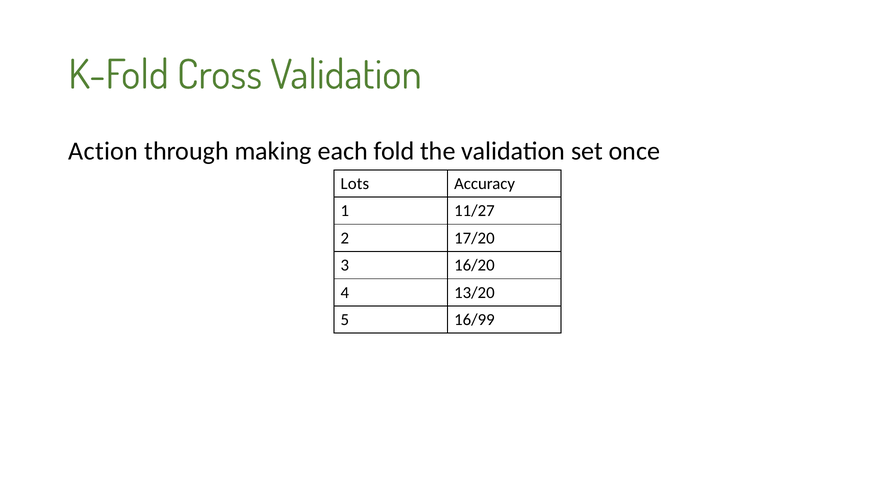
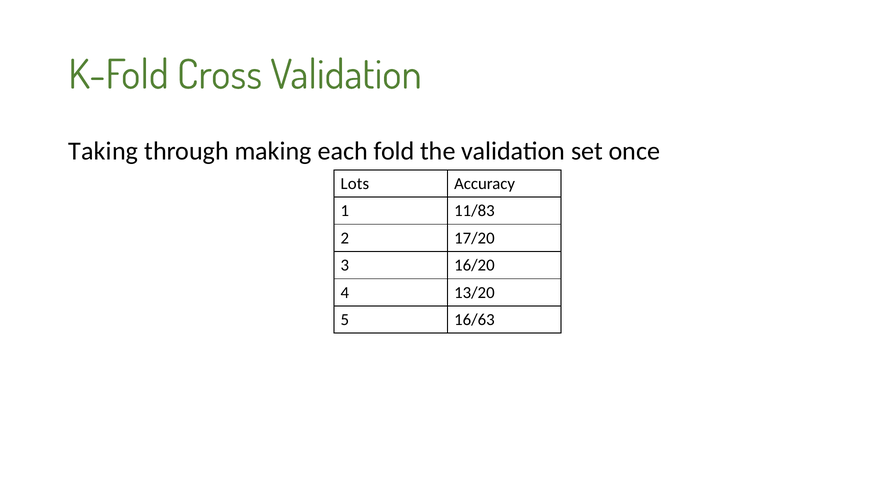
Action: Action -> Taking
11/27: 11/27 -> 11/83
16/99: 16/99 -> 16/63
